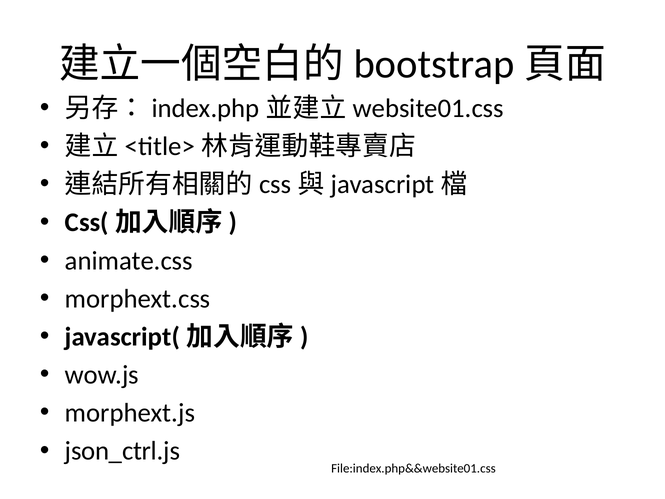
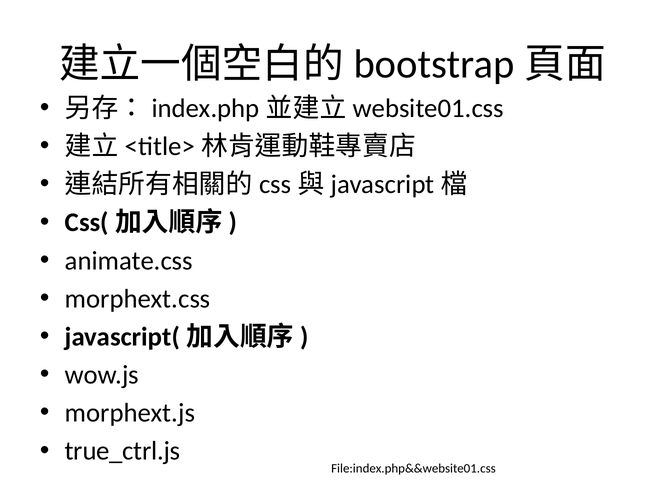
json_ctrl.js: json_ctrl.js -> true_ctrl.js
